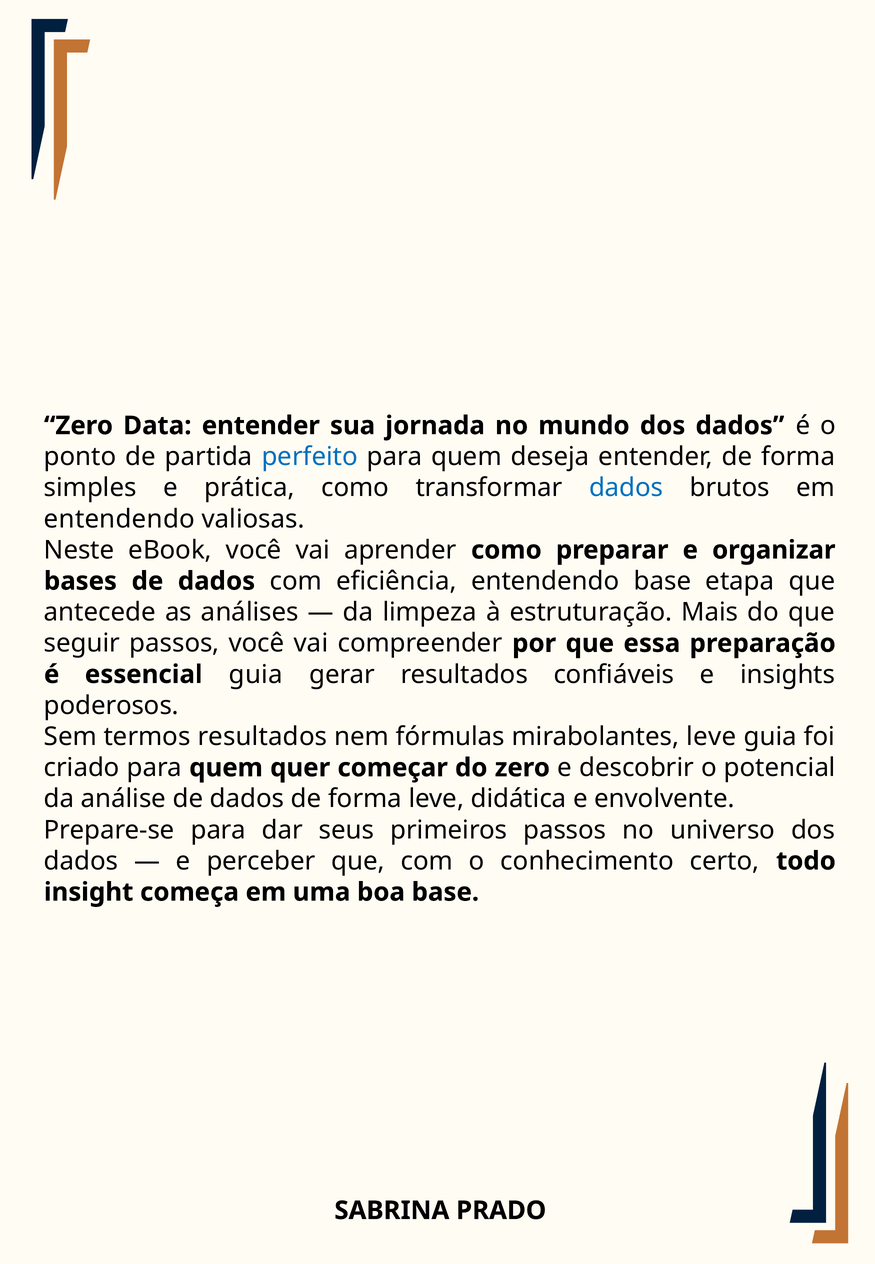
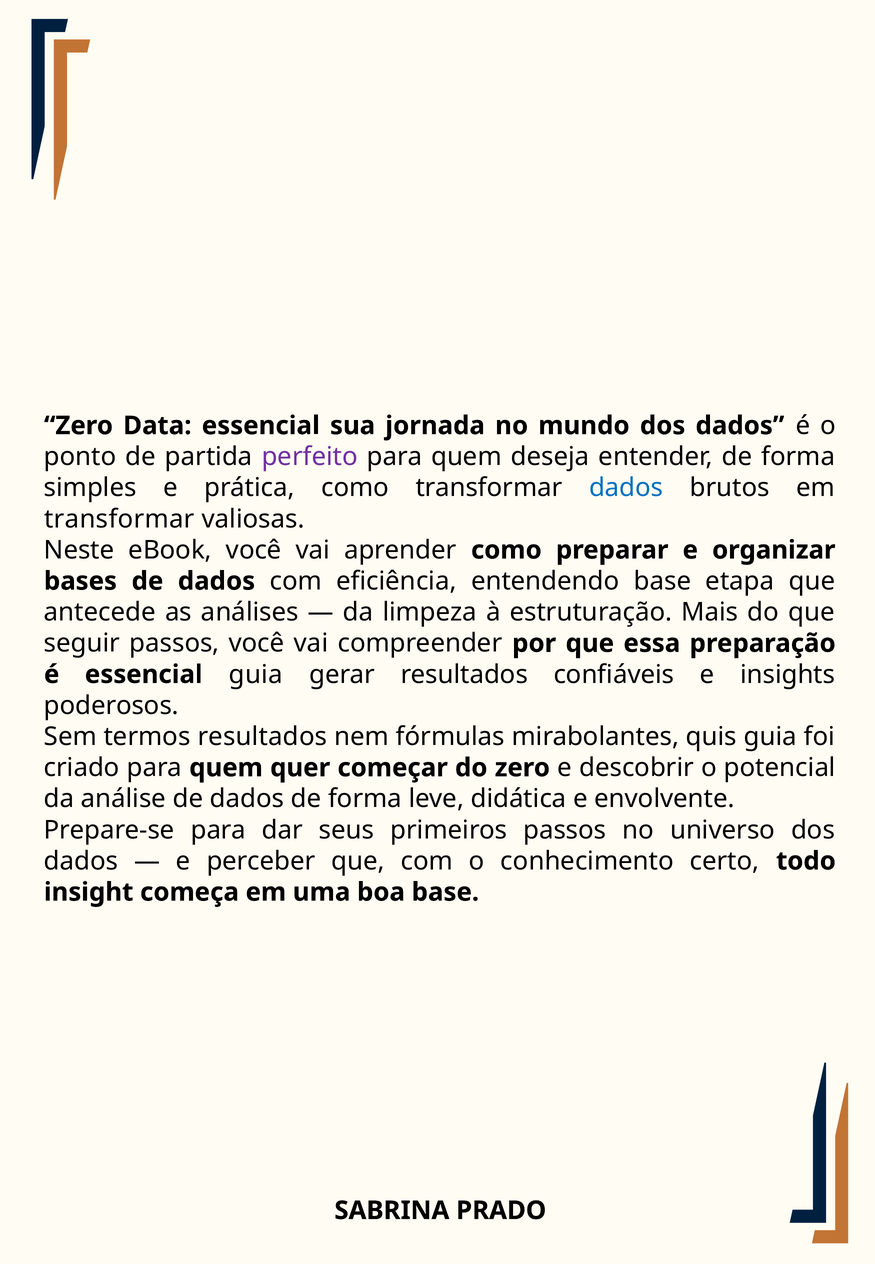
Data entender: entender -> essencial
perfeito colour: blue -> purple
entendendo at (119, 519): entendendo -> transformar
mirabolantes leve: leve -> quis
